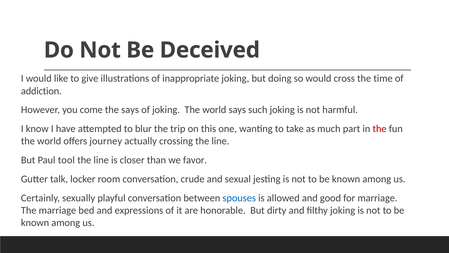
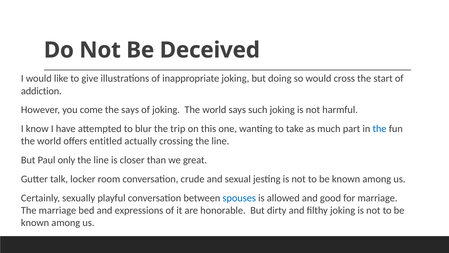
time: time -> start
the at (380, 129) colour: red -> blue
journey: journey -> entitled
tool: tool -> only
favor: favor -> great
